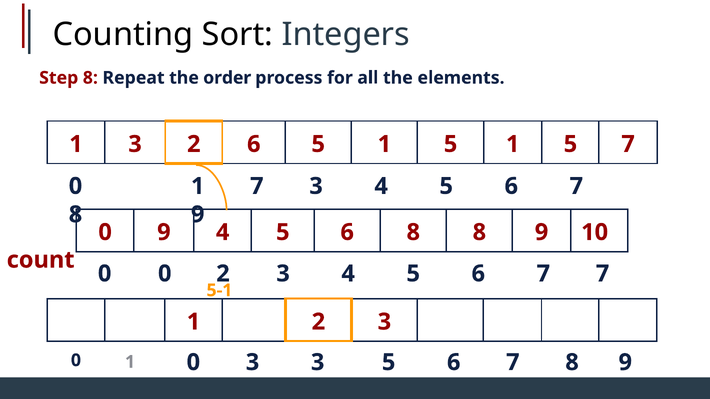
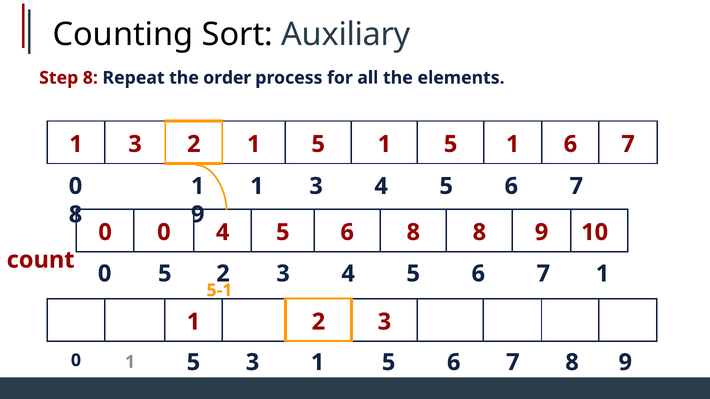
Integers: Integers -> Auxiliary
6 at (254, 144): 6 -> 1
1 5 1 5: 5 -> 6
1 7: 7 -> 1
0 9: 9 -> 0
0 0: 0 -> 5
7 7: 7 -> 1
0 at (193, 363): 0 -> 5
3 at (318, 363): 3 -> 1
